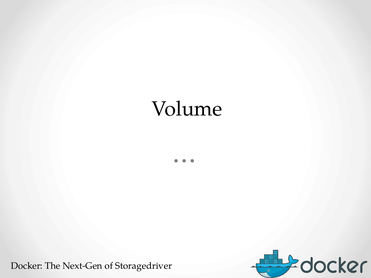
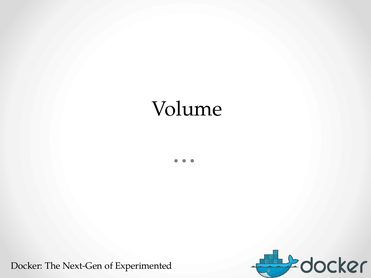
Storagedriver: Storagedriver -> Experimented
